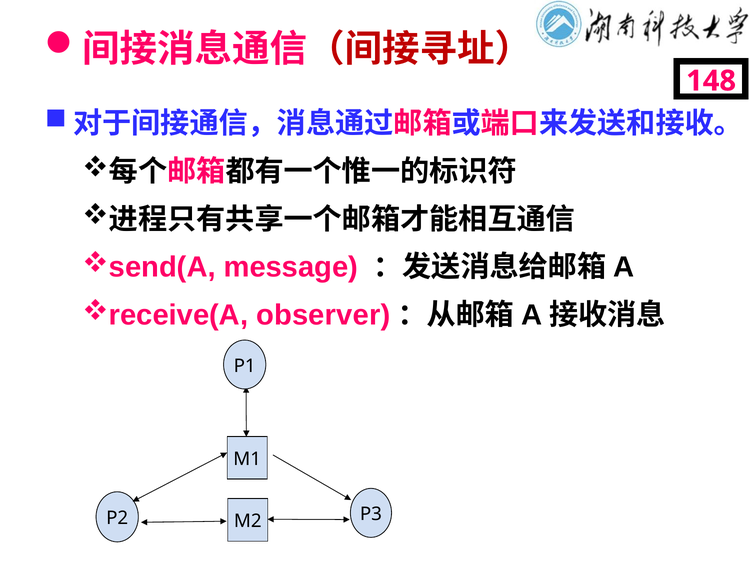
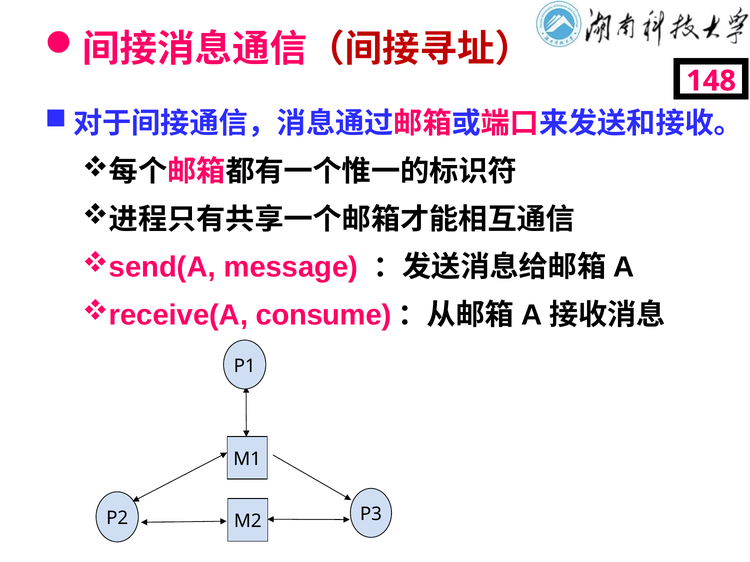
observer: observer -> consume
